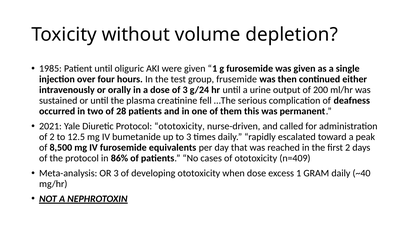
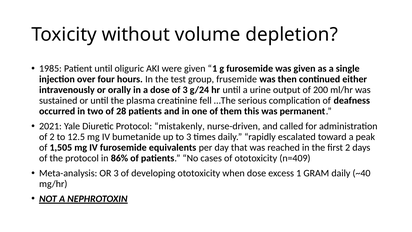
Protocol ototoxicity: ototoxicity -> mistakenly
8,500: 8,500 -> 1,505
